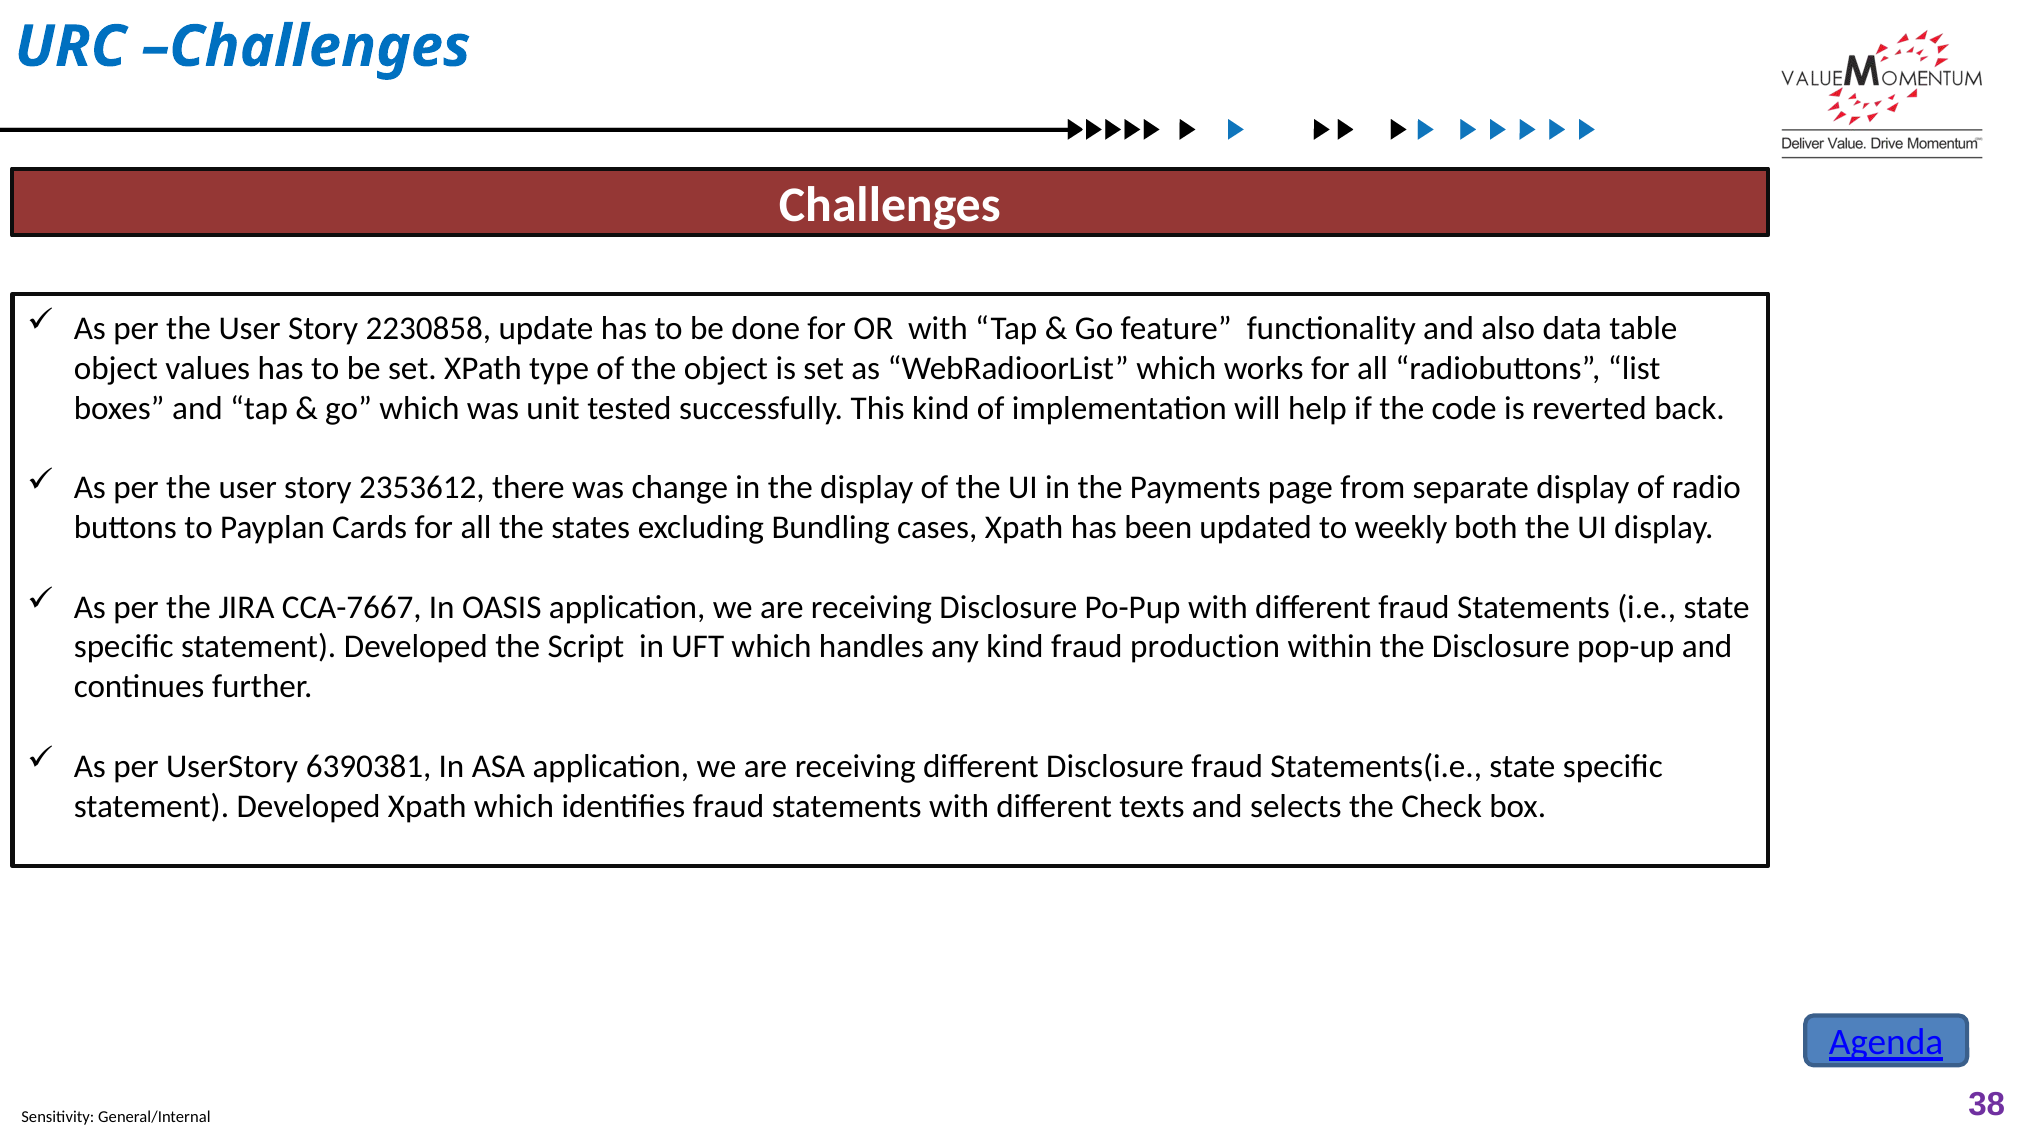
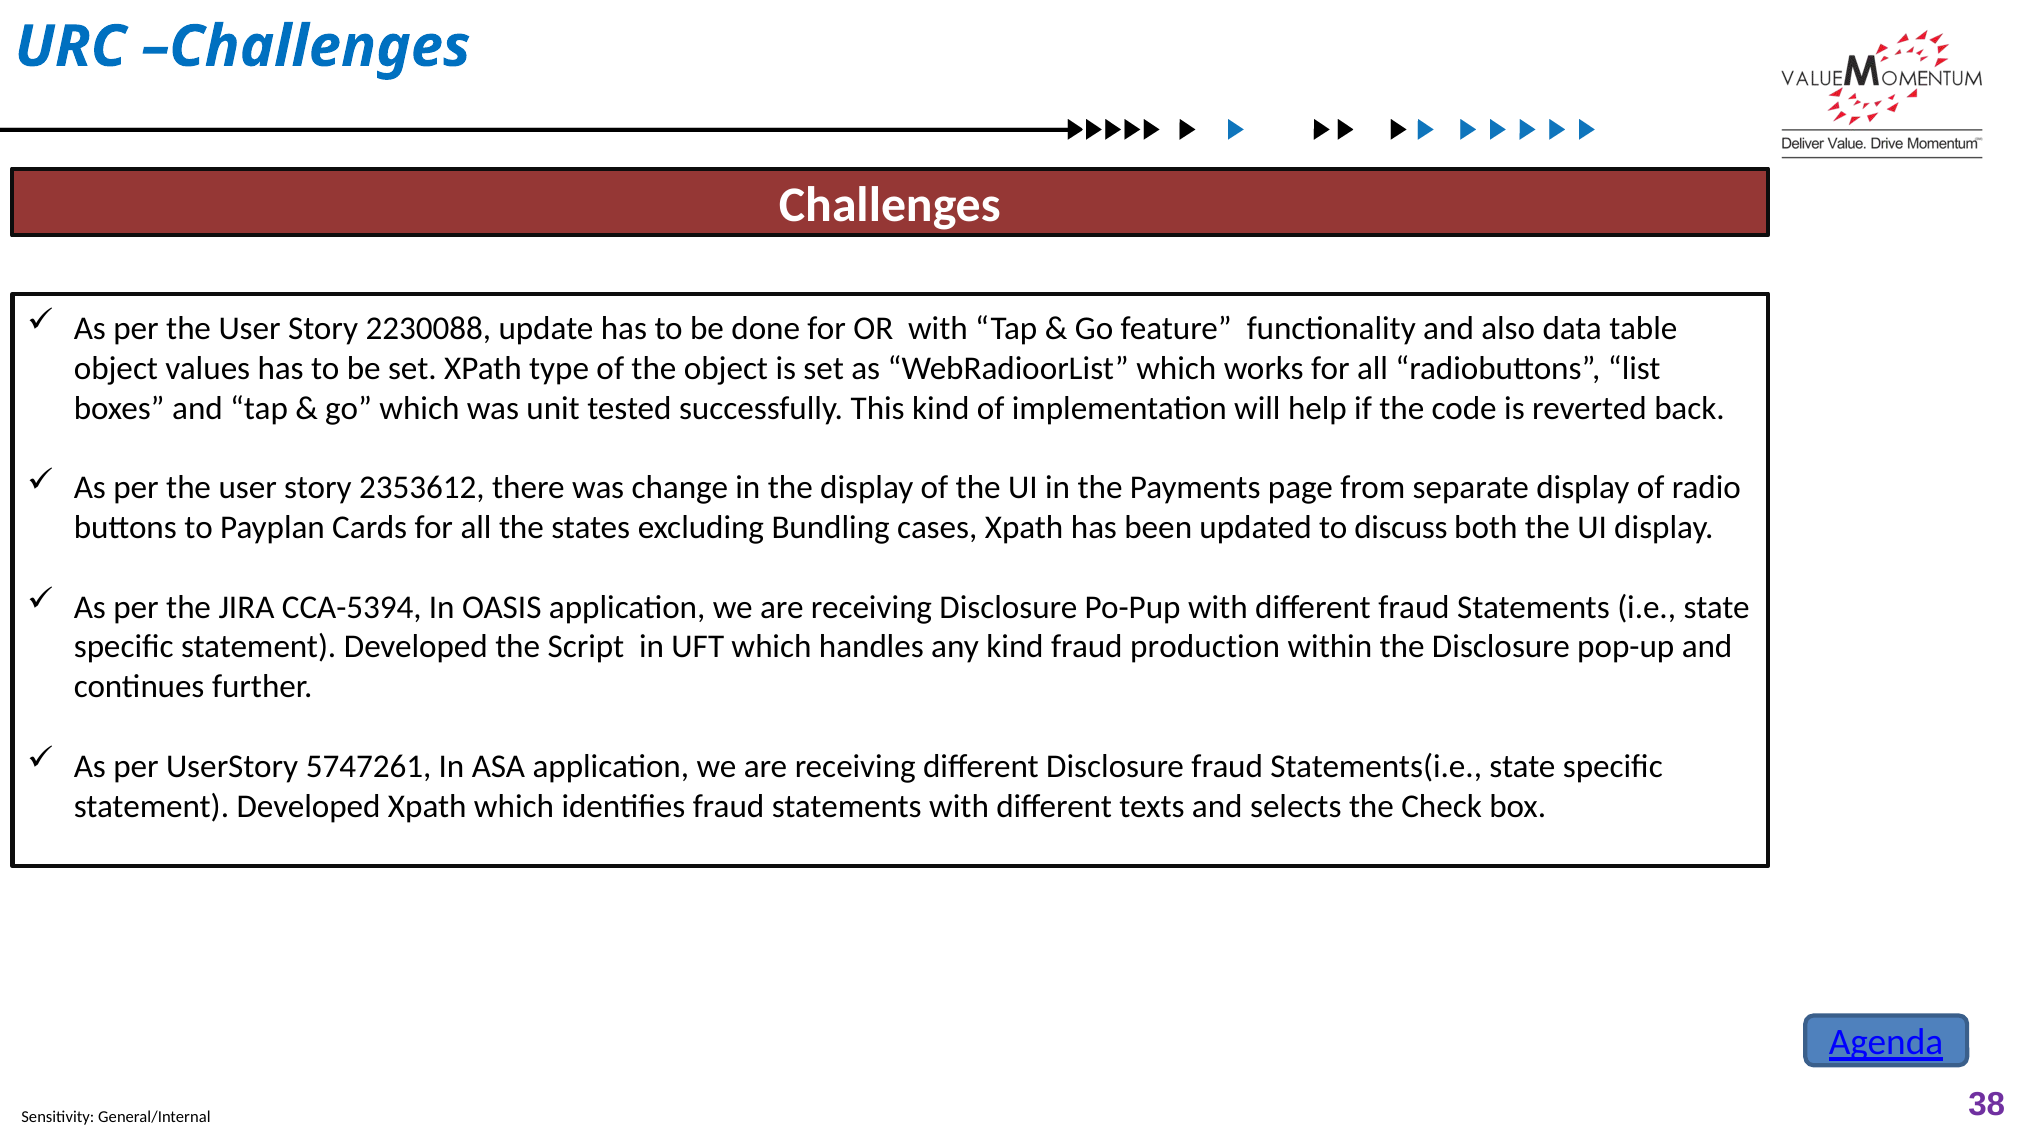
2230858: 2230858 -> 2230088
weekly: weekly -> discuss
CCA-7667: CCA-7667 -> CCA-5394
6390381: 6390381 -> 5747261
